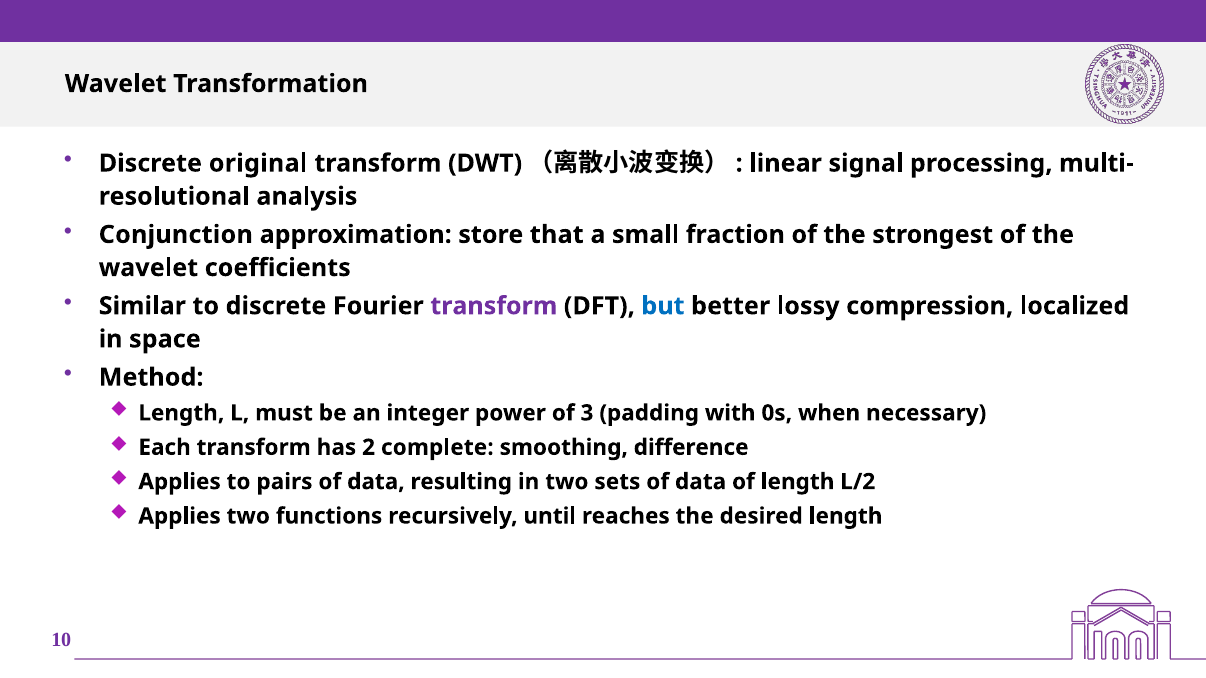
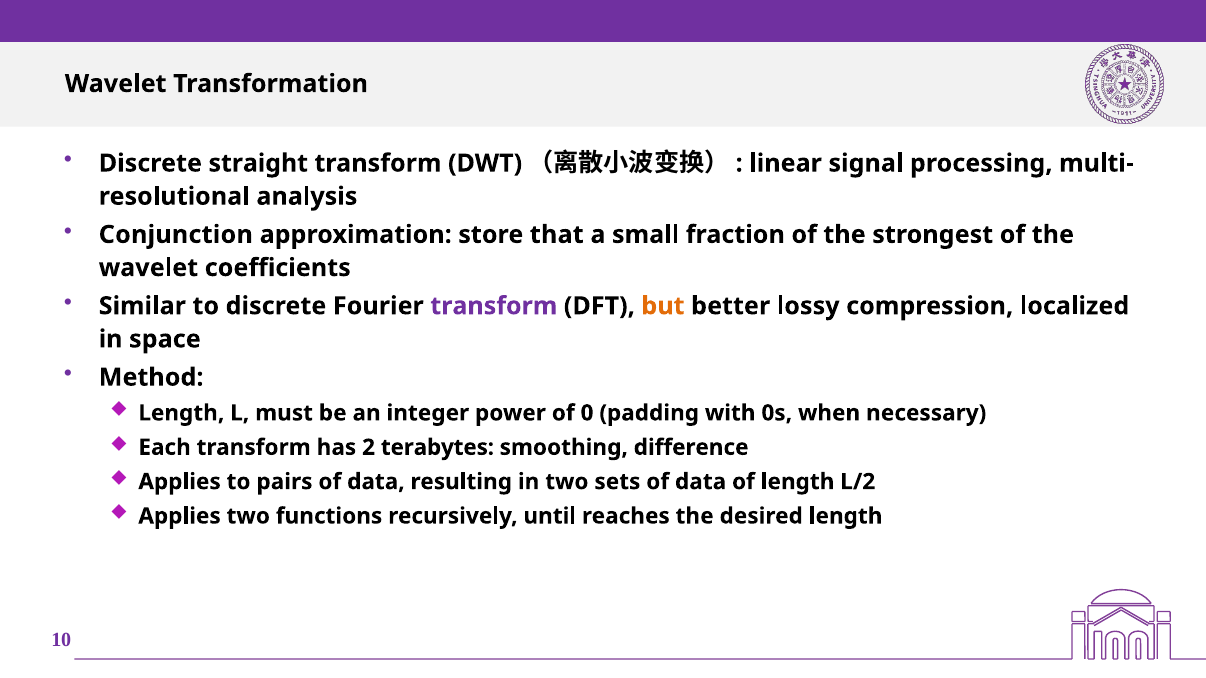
original: original -> straight
but colour: blue -> orange
3: 3 -> 0
complete: complete -> terabytes
